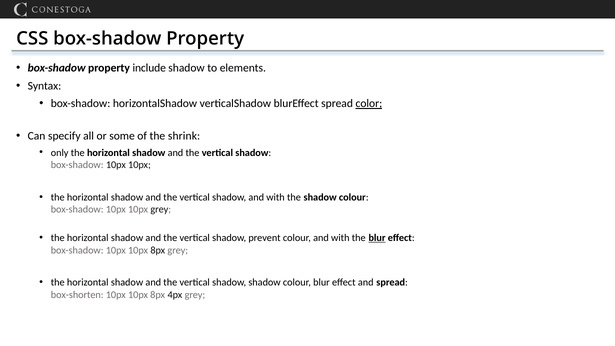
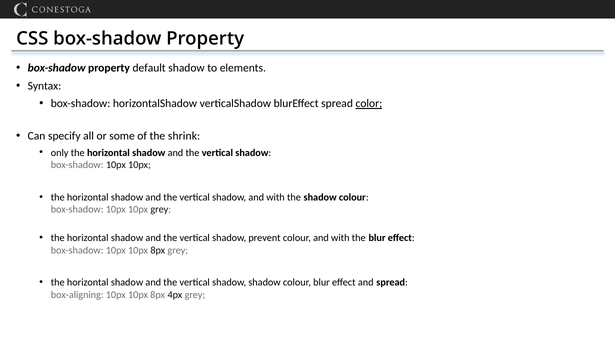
include: include -> default
blur at (377, 238) underline: present -> none
box-shorten: box-shorten -> box-aligning
